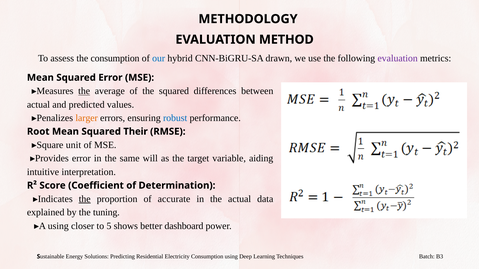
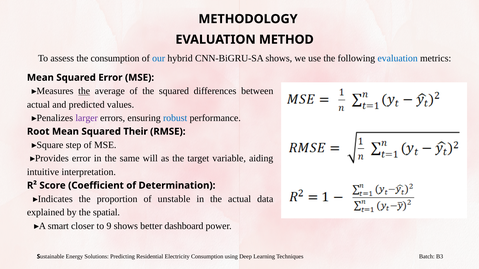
CNN-BiGRU-SA drawn: drawn -> shows
evaluation at (398, 59) colour: purple -> blue
larger colour: orange -> purple
unit: unit -> step
the at (85, 199) underline: present -> none
accurate: accurate -> unstable
tuning: tuning -> spatial
▸A using: using -> smart
5: 5 -> 9
